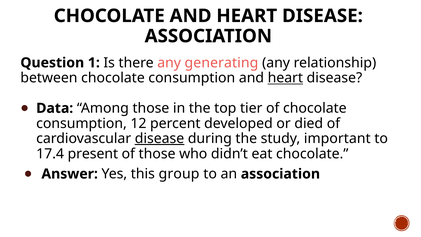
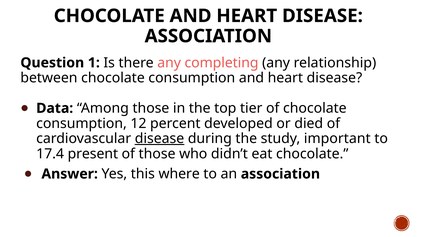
generating: generating -> completing
heart at (285, 78) underline: present -> none
group: group -> where
